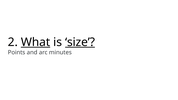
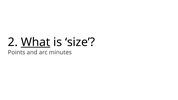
size underline: present -> none
